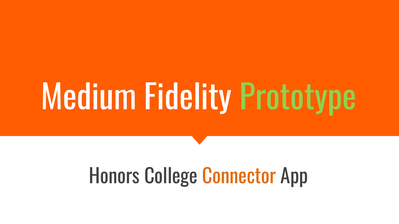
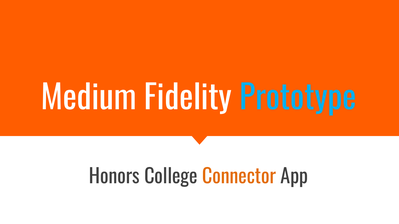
Prototype colour: light green -> light blue
